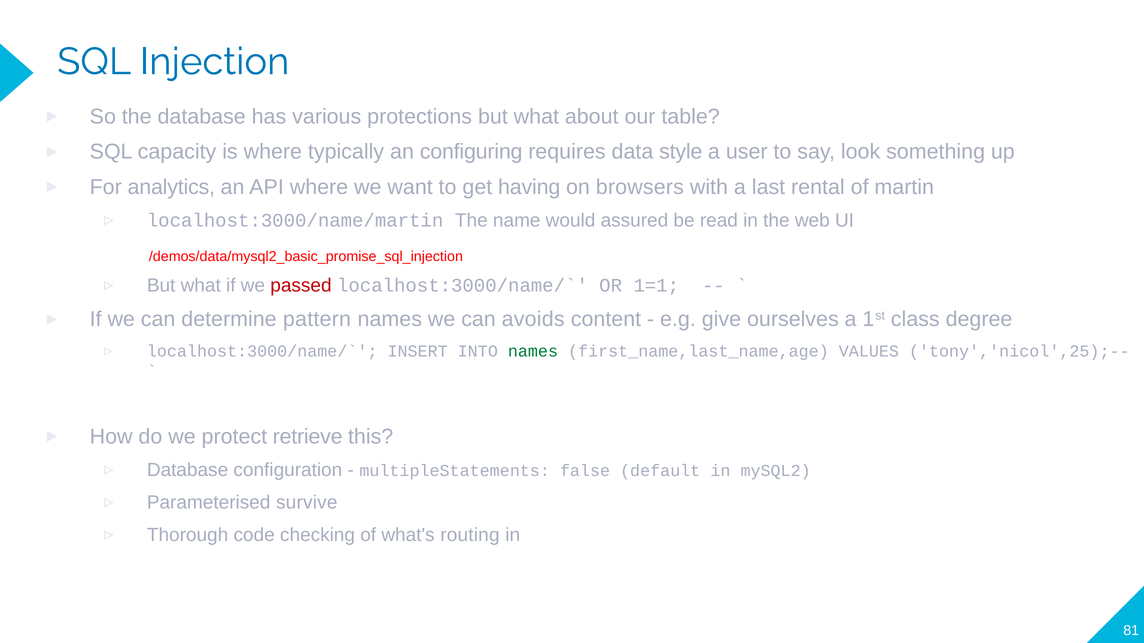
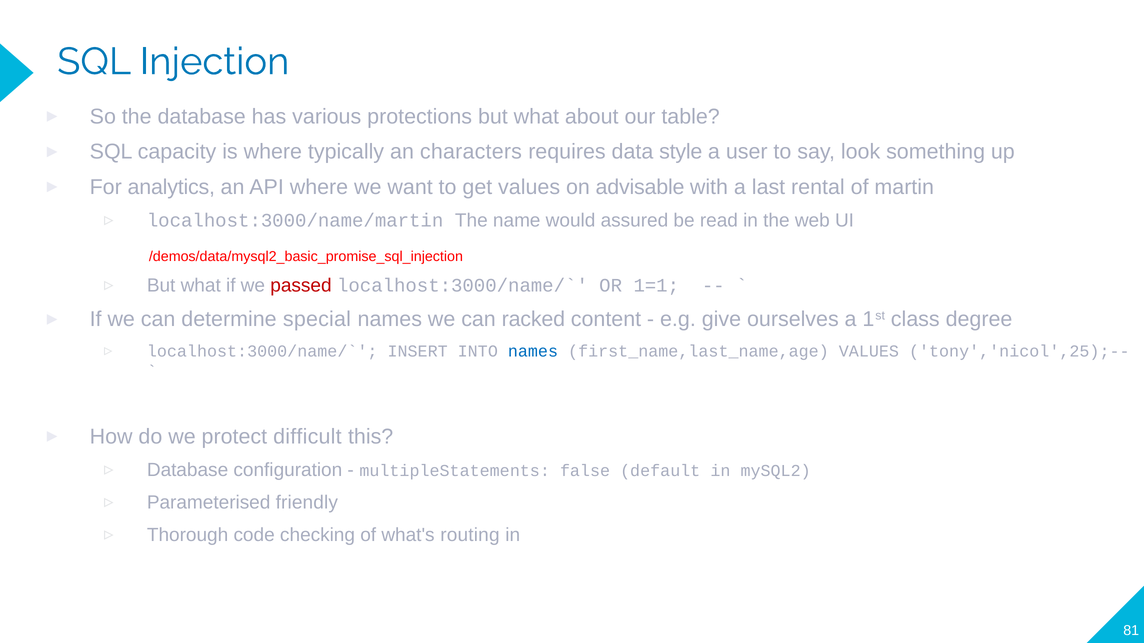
configuring: configuring -> characters
get having: having -> values
browsers: browsers -> advisable
pattern: pattern -> special
avoids: avoids -> racked
names at (533, 352) colour: green -> blue
retrieve: retrieve -> difficult
survive: survive -> friendly
